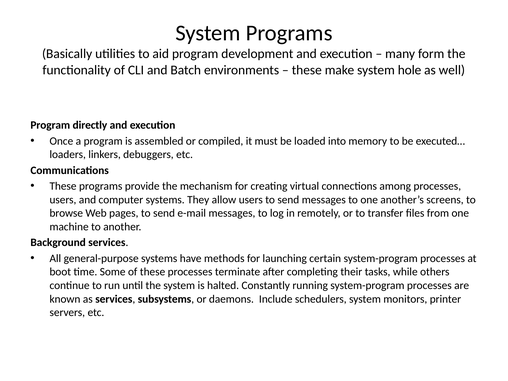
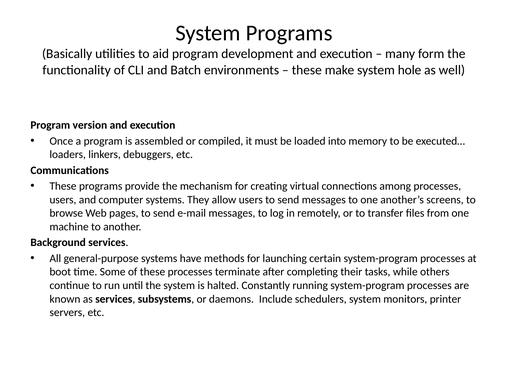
directly: directly -> version
